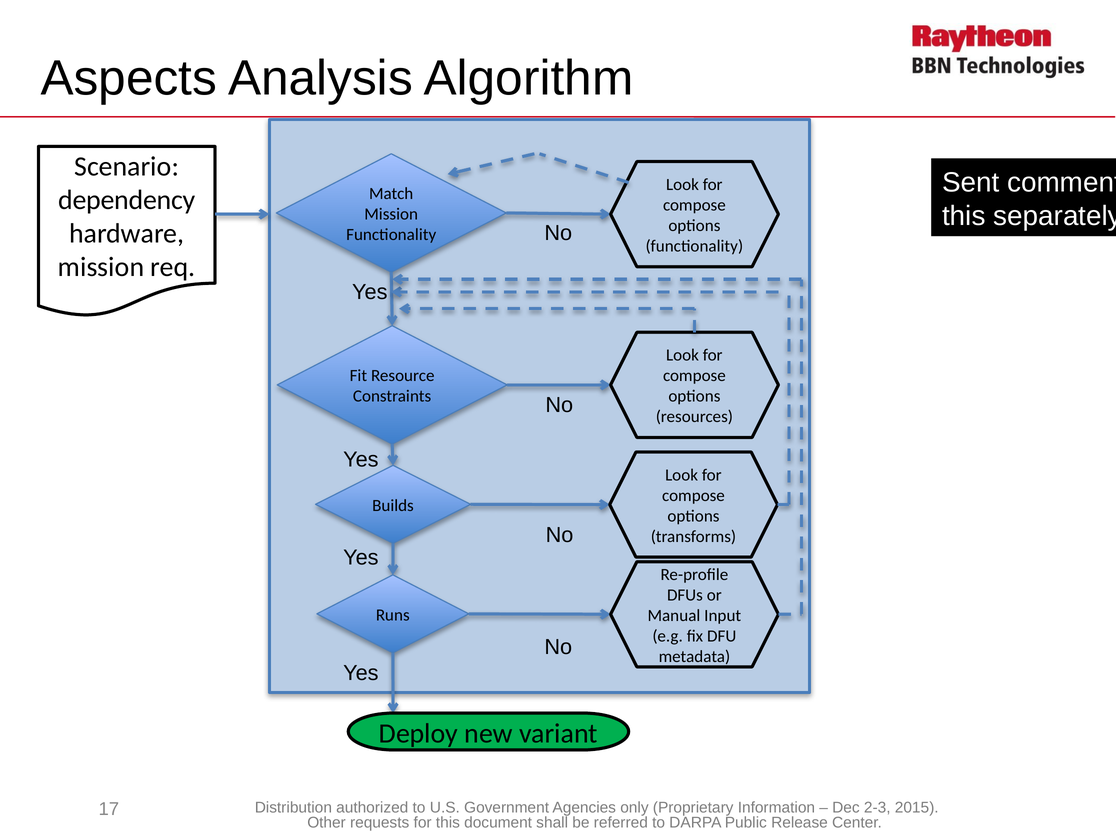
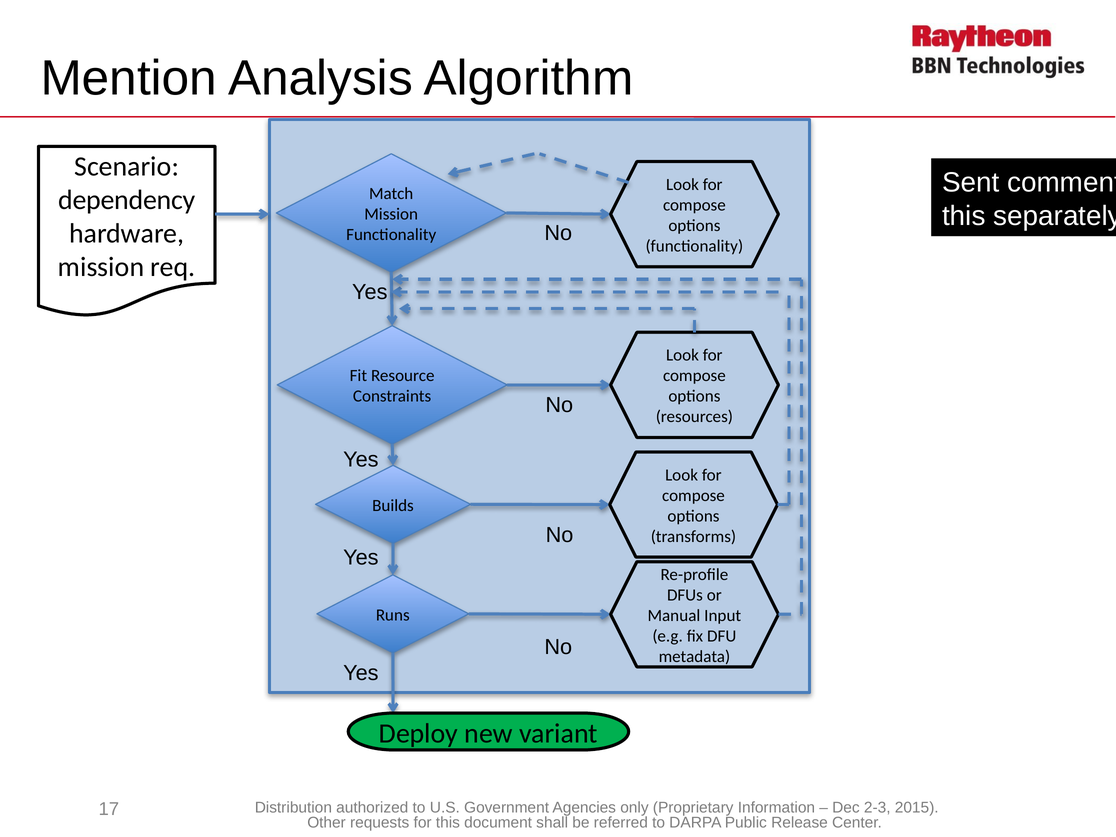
Aspects: Aspects -> Mention
